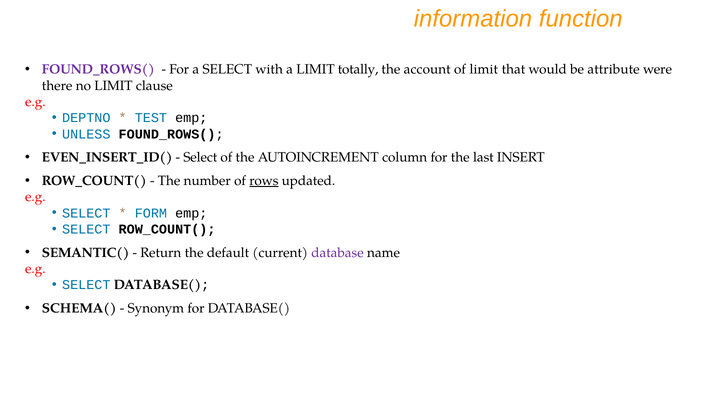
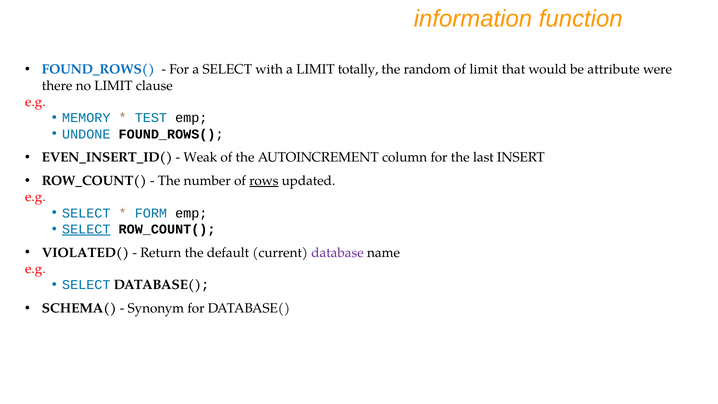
FOUND_ROWS( at (98, 70) colour: purple -> blue
account: account -> random
DEPTNO: DEPTNO -> MEMORY
UNLESS: UNLESS -> UNDONE
Select at (200, 157): Select -> Weak
SELECT at (86, 229) underline: none -> present
SEMANTIC(: SEMANTIC( -> VIOLATED(
